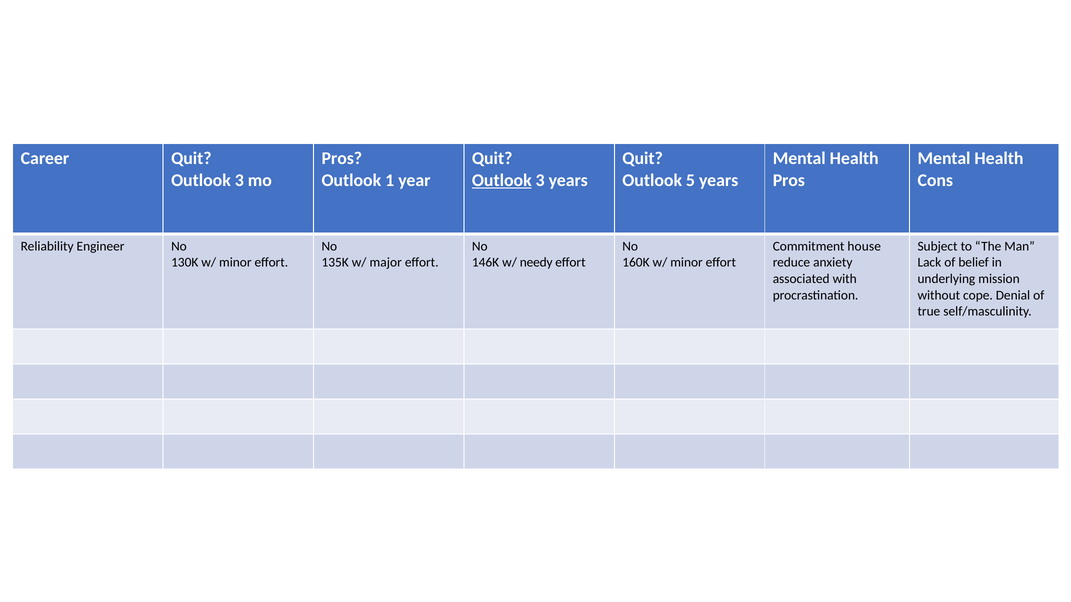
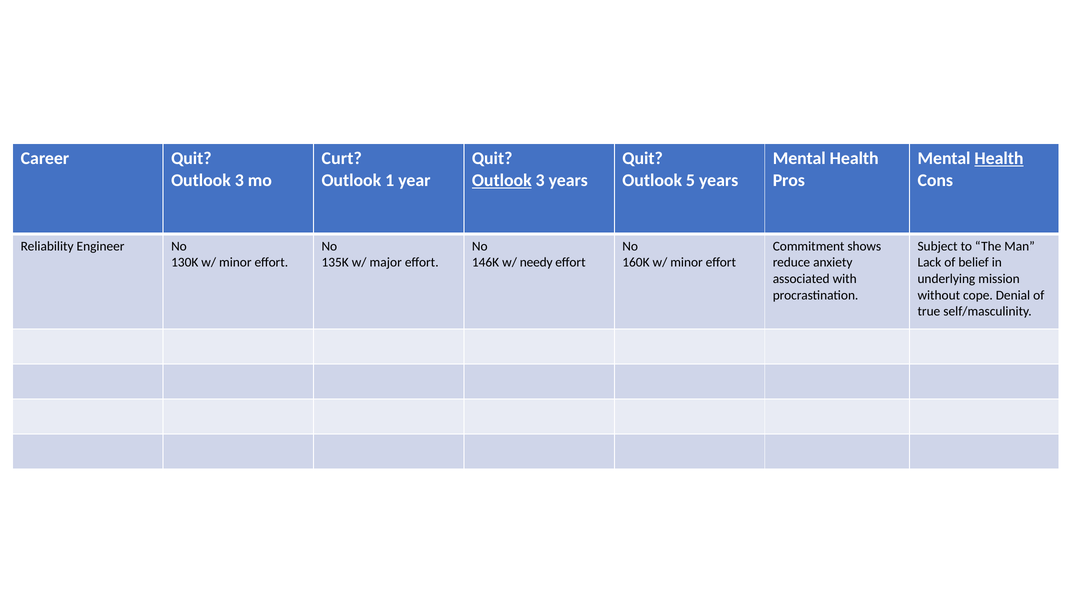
Pros at (342, 159): Pros -> Curt
Health at (999, 159) underline: none -> present
house: house -> shows
